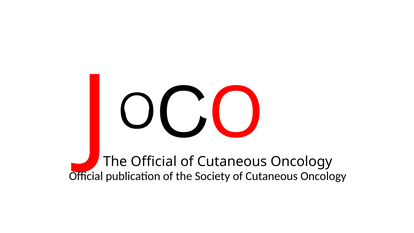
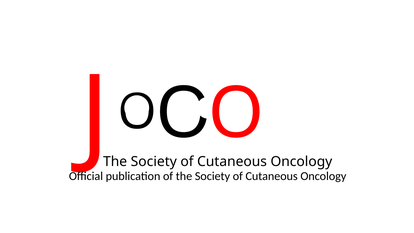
Official at (154, 162): Official -> Society
